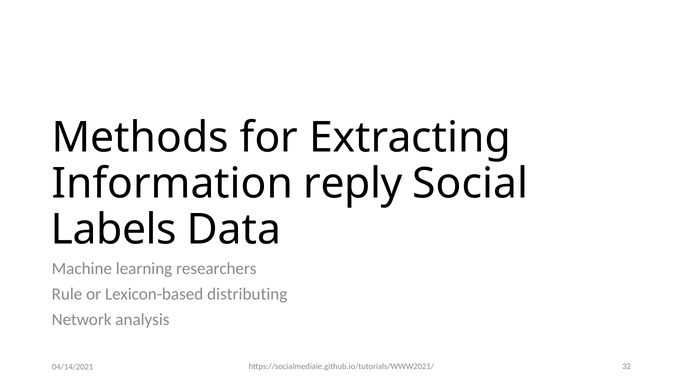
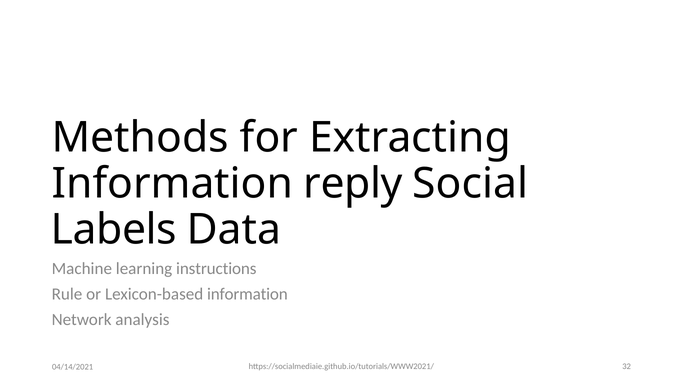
researchers: researchers -> instructions
Lexicon-based distributing: distributing -> information
